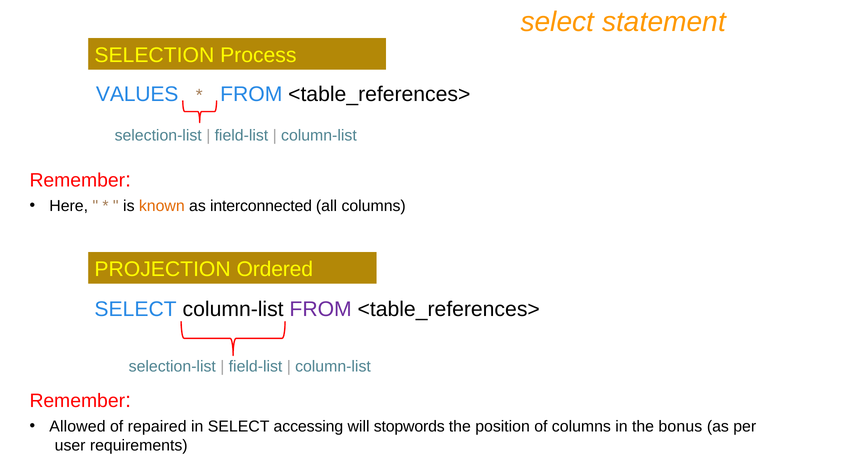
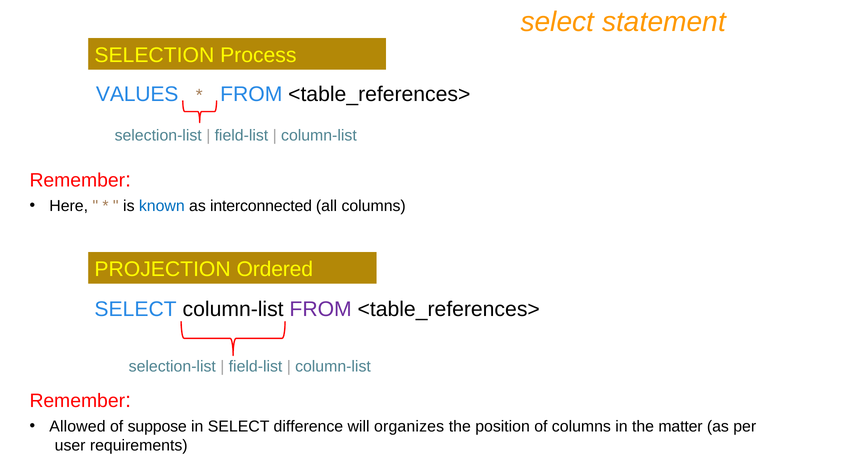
known colour: orange -> blue
repaired: repaired -> suppose
accessing: accessing -> difference
stopwords: stopwords -> organizes
bonus: bonus -> matter
